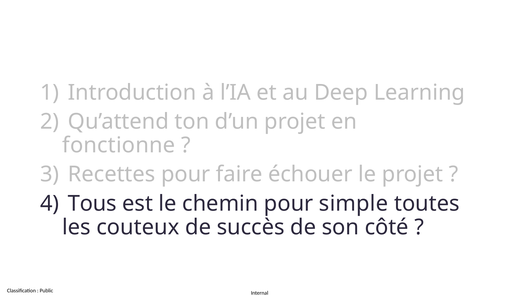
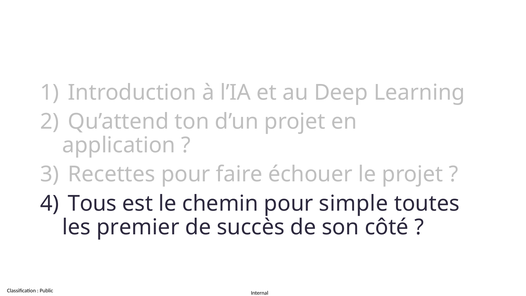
fonctionne: fonctionne -> application
couteux: couteux -> premier
